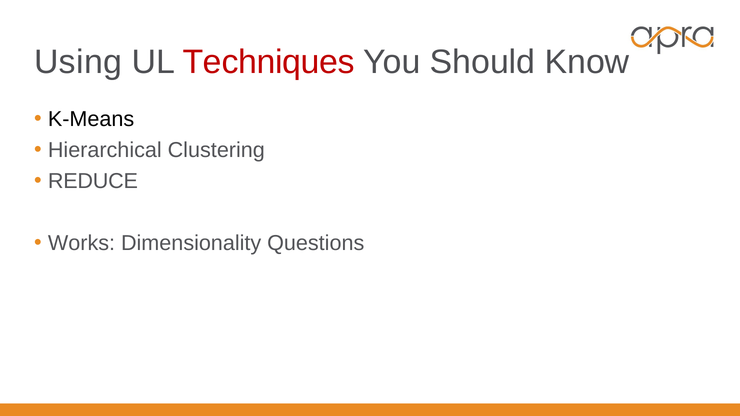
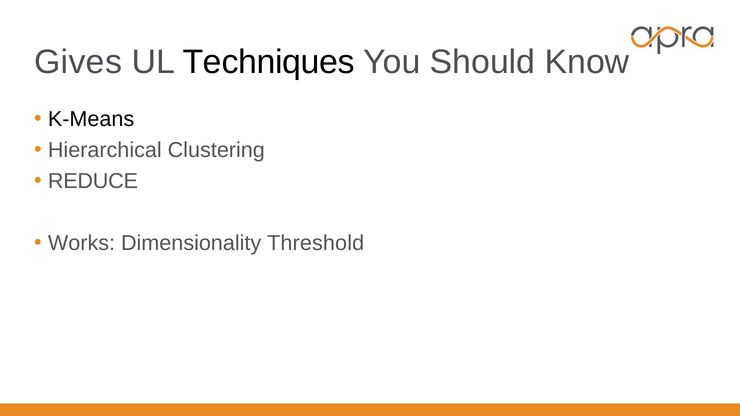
Using: Using -> Gives
Techniques colour: red -> black
Questions: Questions -> Threshold
